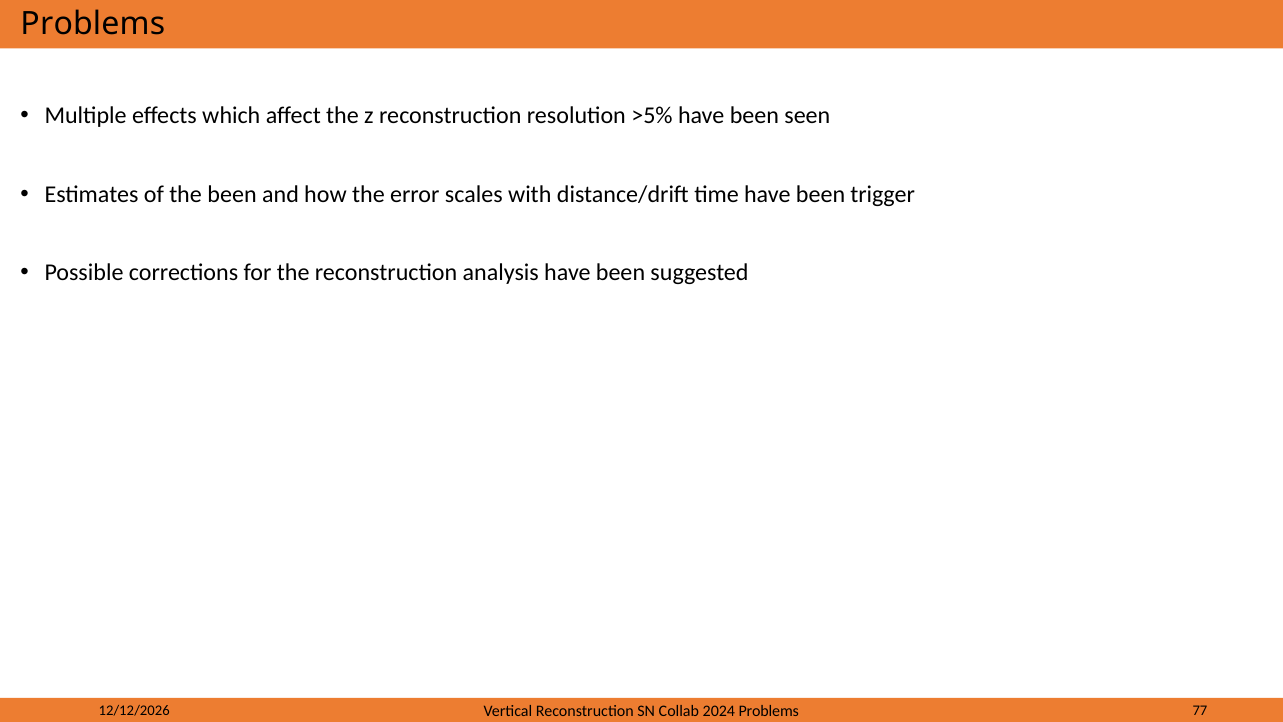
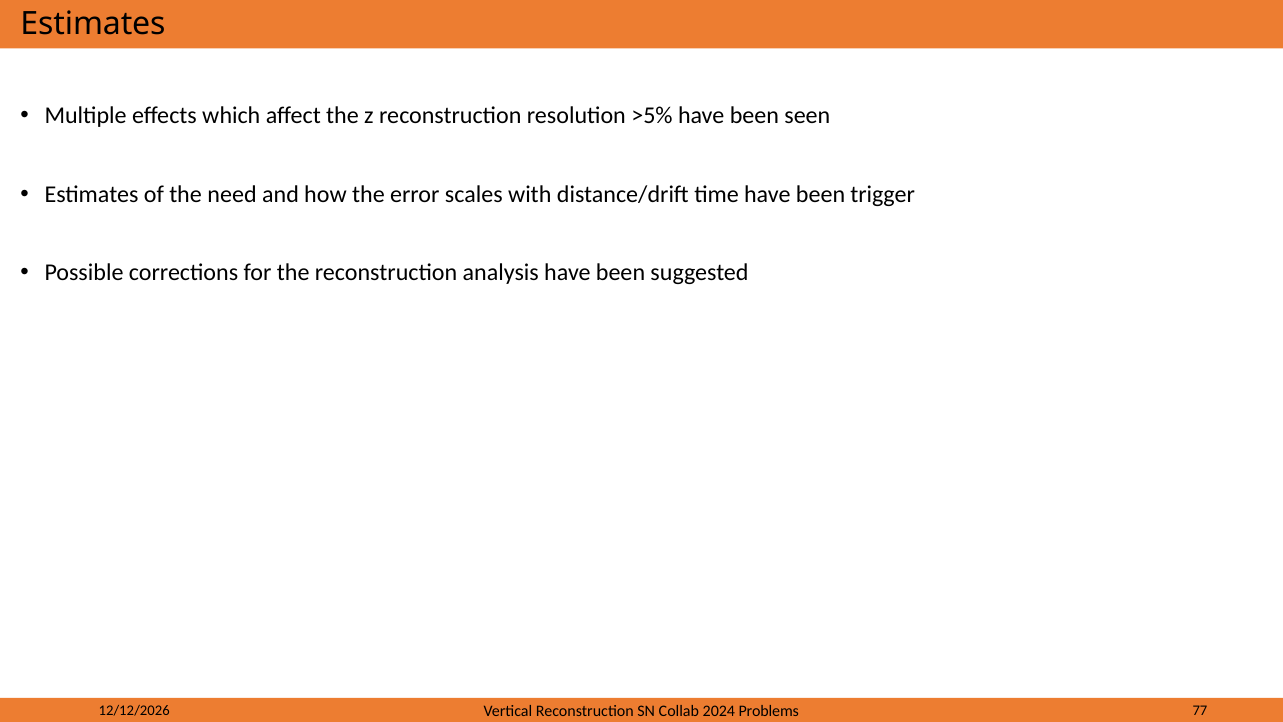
Problems at (93, 24): Problems -> Estimates
the been: been -> need
